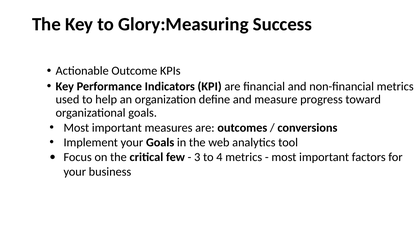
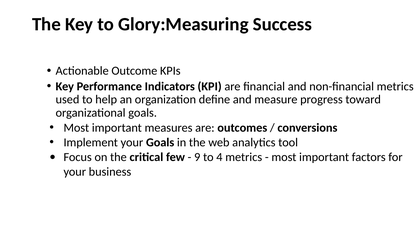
3: 3 -> 9
